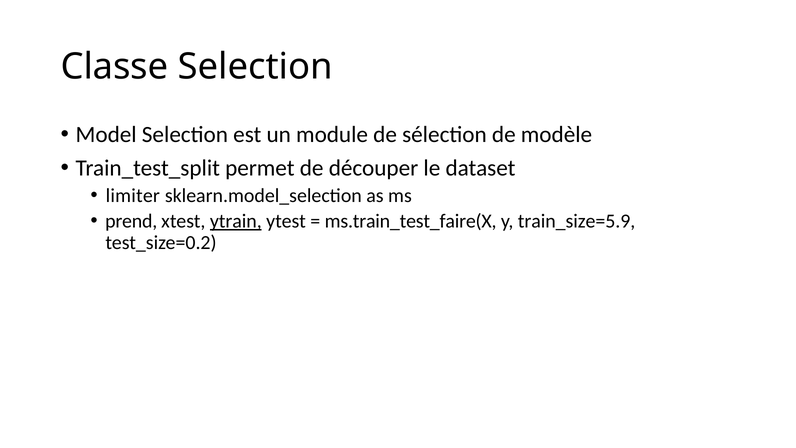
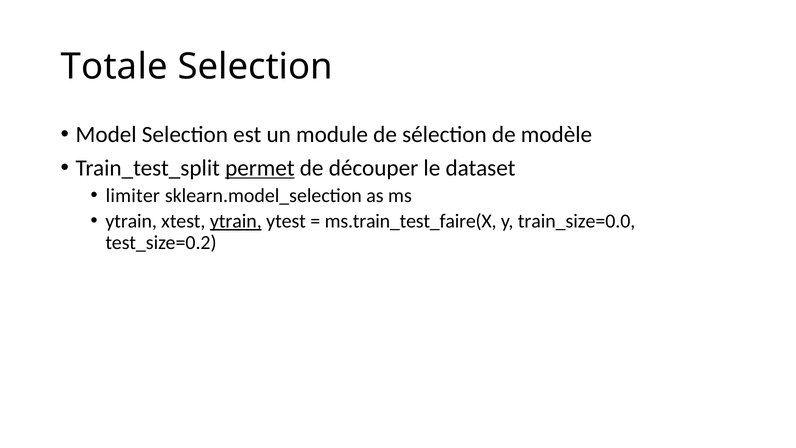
Classe: Classe -> Totale
permet underline: none -> present
prend at (131, 221): prend -> ytrain
train_size=5.9: train_size=5.9 -> train_size=0.0
